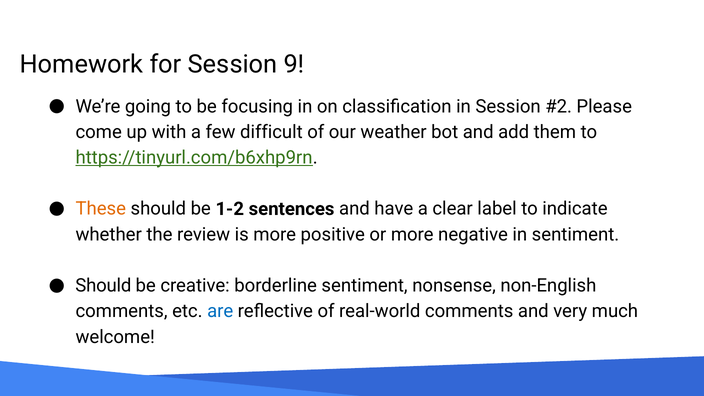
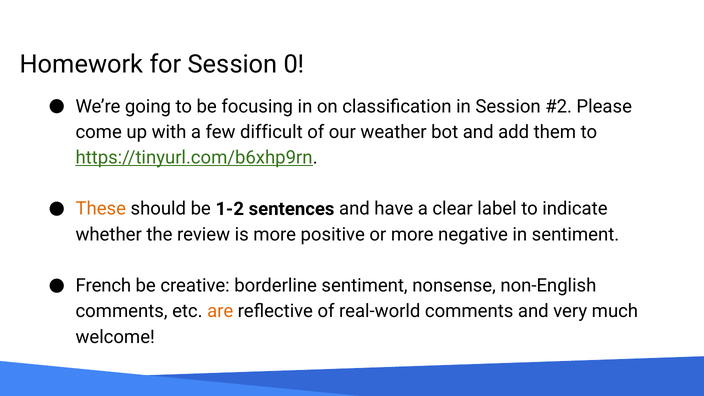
9: 9 -> 0
Should at (103, 286): Should -> French
are colour: blue -> orange
